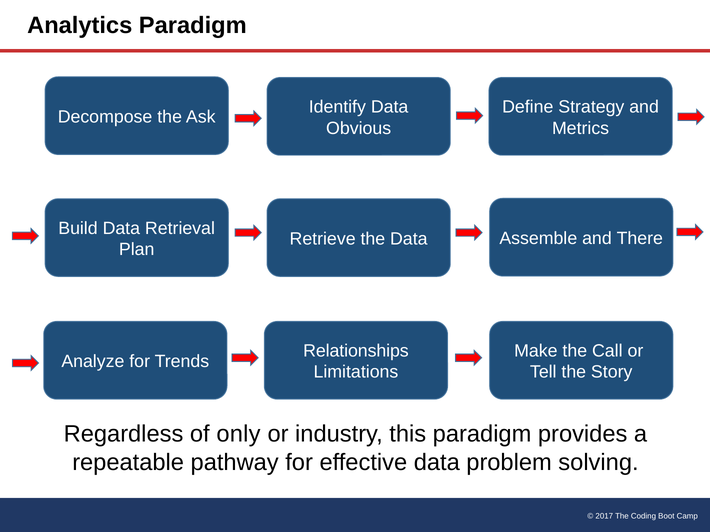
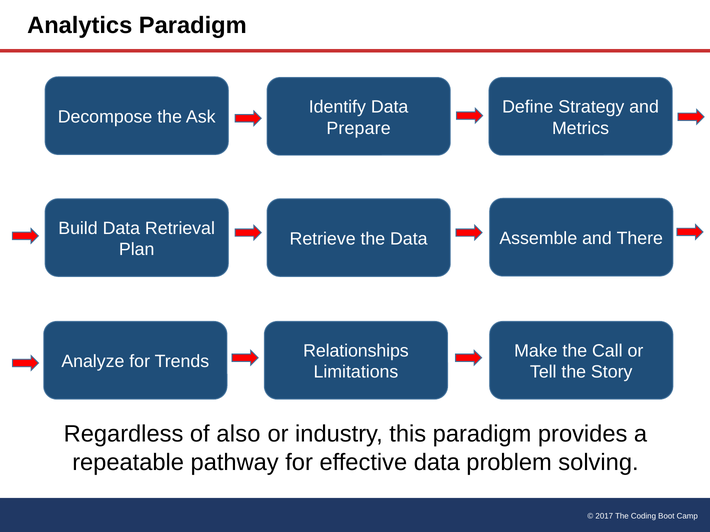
Obvious: Obvious -> Prepare
only: only -> also
